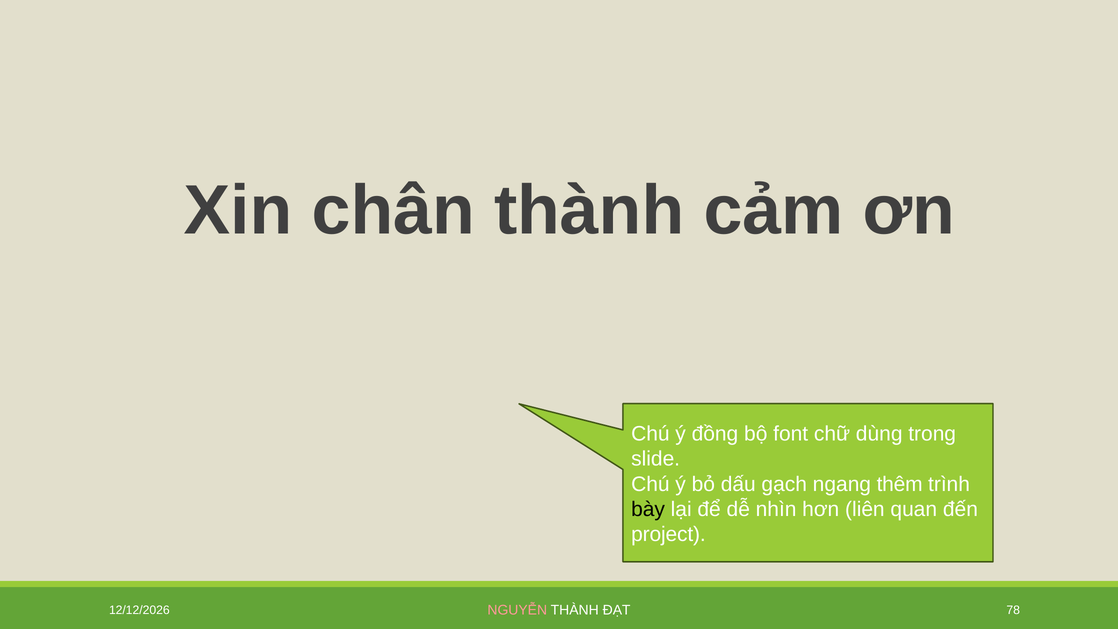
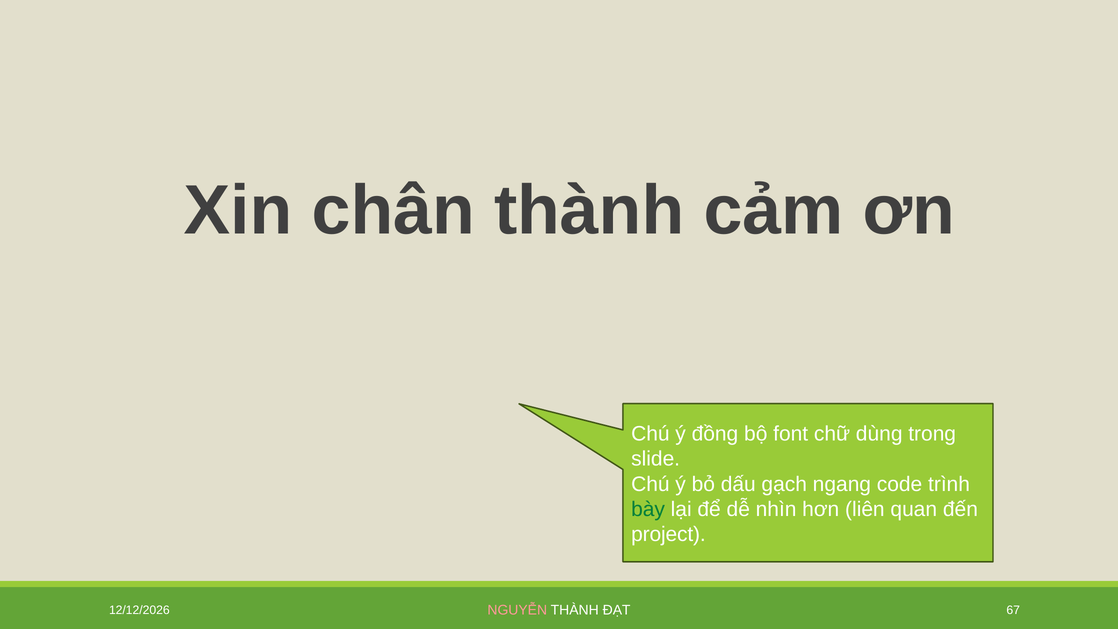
thêm: thêm -> code
bày colour: black -> green
78: 78 -> 67
